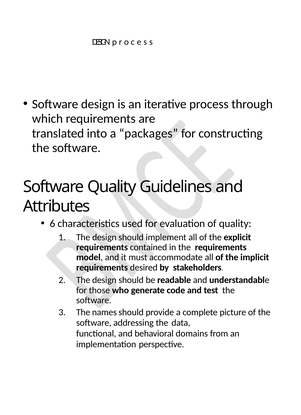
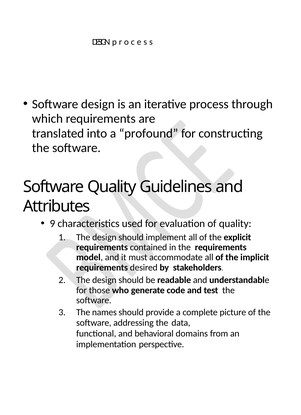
packages: packages -> profound
6: 6 -> 9
